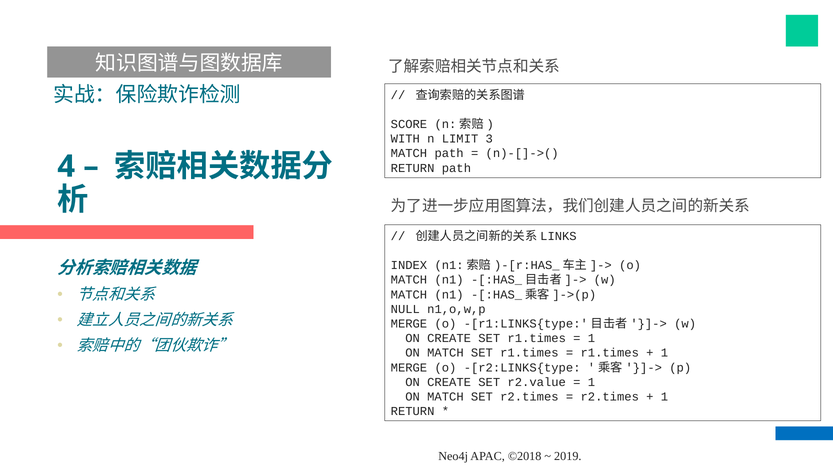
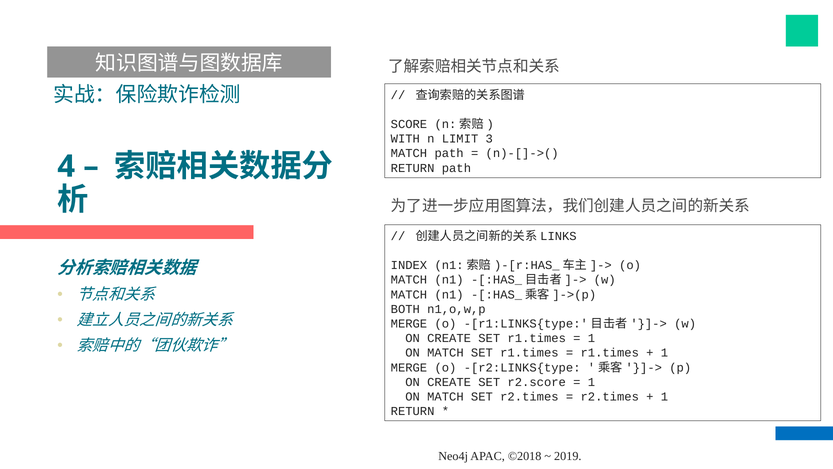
NULL: NULL -> BOTH
r2.value: r2.value -> r2.score
